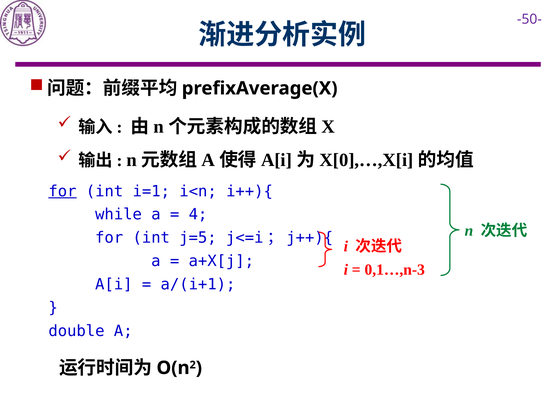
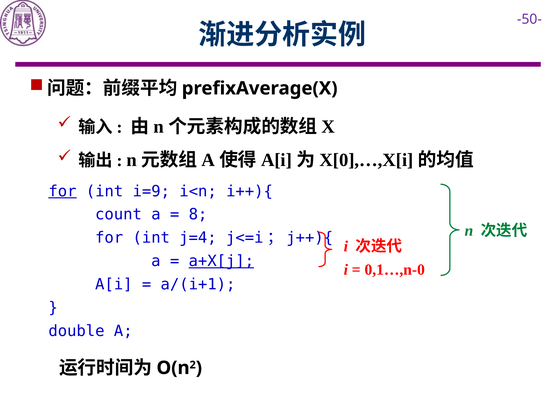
i=1: i=1 -> i=9
while: while -> count
4: 4 -> 8
j=5: j=5 -> j=4
a+X[j underline: none -> present
0,1…,n-3: 0,1…,n-3 -> 0,1…,n-0
